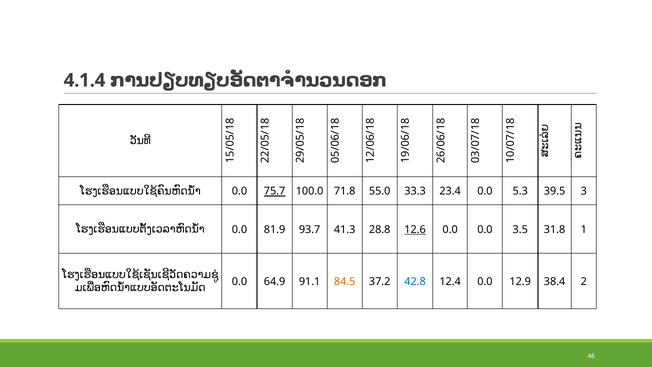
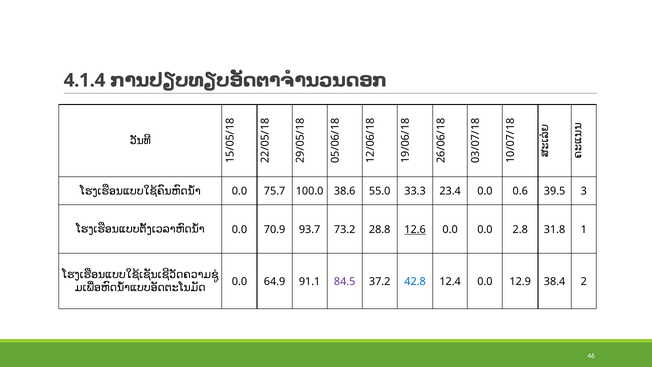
75.7 underline: present -> none
71.8: 71.8 -> 38.6
5.3: 5.3 -> 0.6
81.9: 81.9 -> 70.9
41.3: 41.3 -> 73.2
3.5: 3.5 -> 2.8
84.5 colour: orange -> purple
